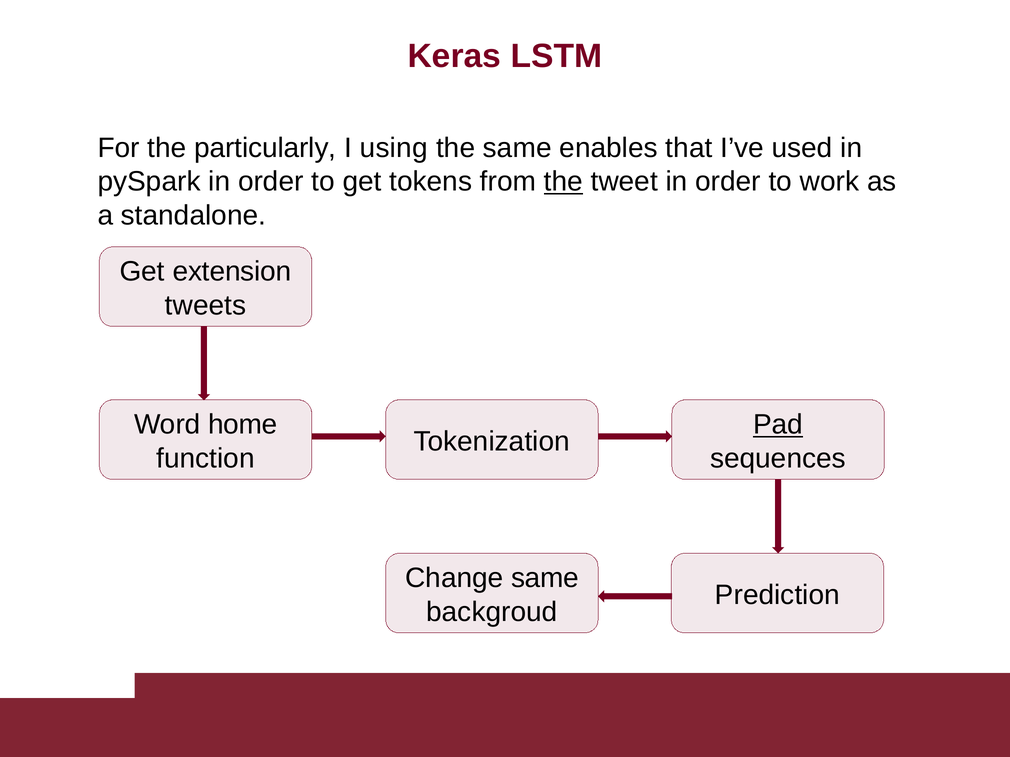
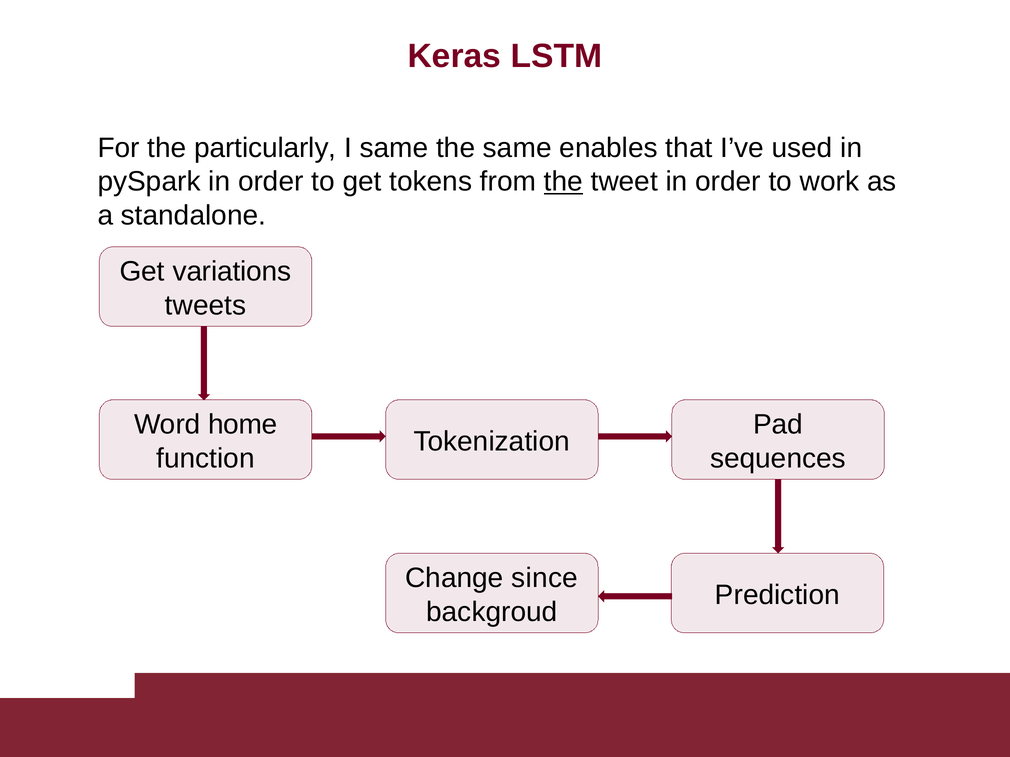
I using: using -> same
extension: extension -> variations
Pad underline: present -> none
Change same: same -> since
